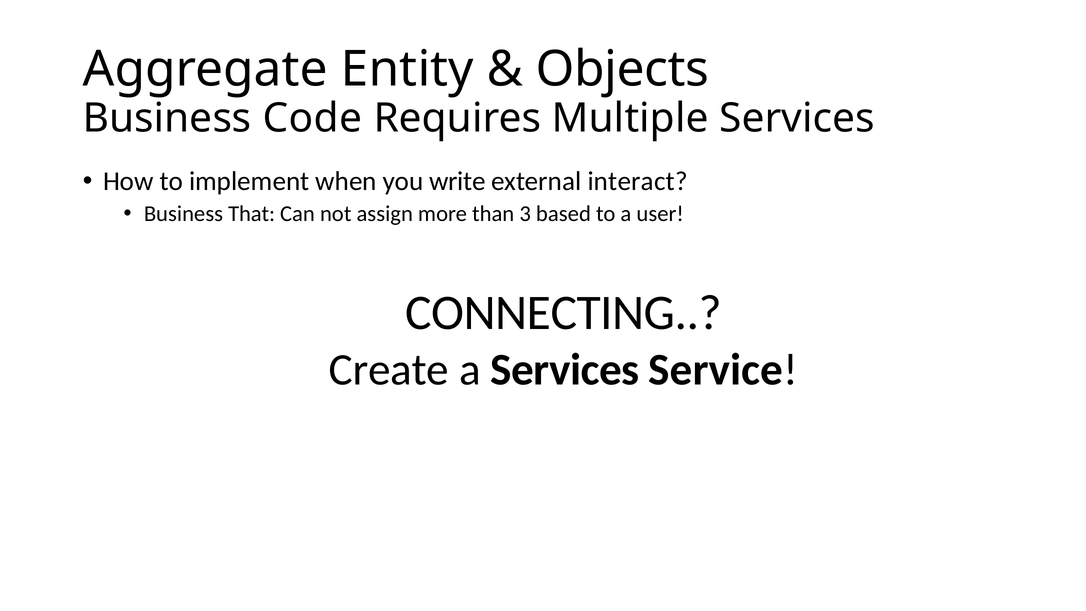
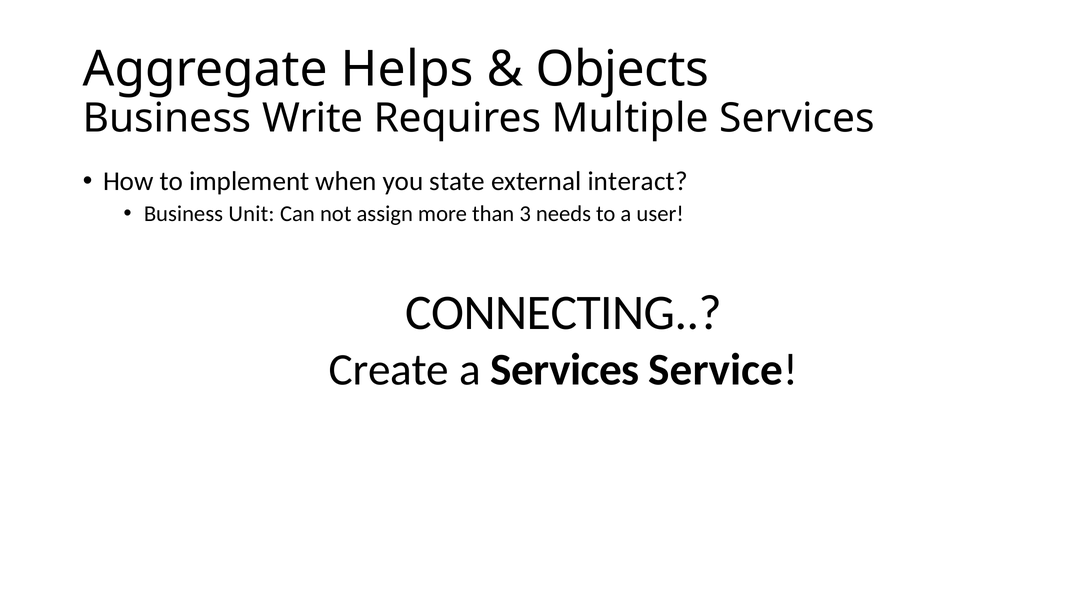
Entity: Entity -> Helps
Code: Code -> Write
write: write -> state
That: That -> Unit
based: based -> needs
